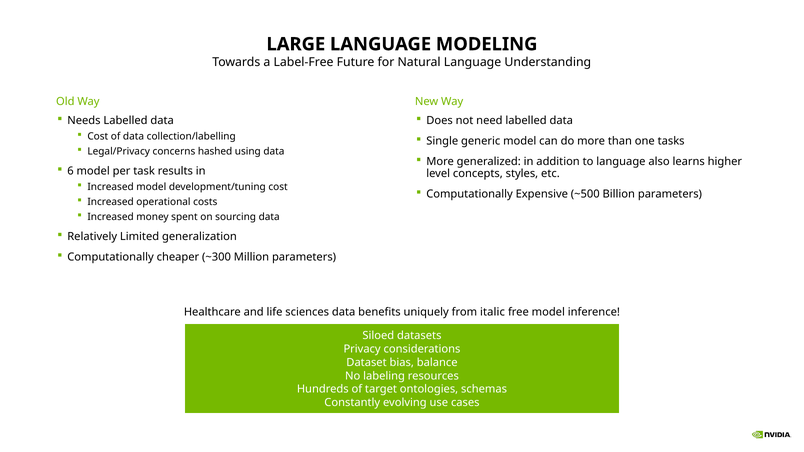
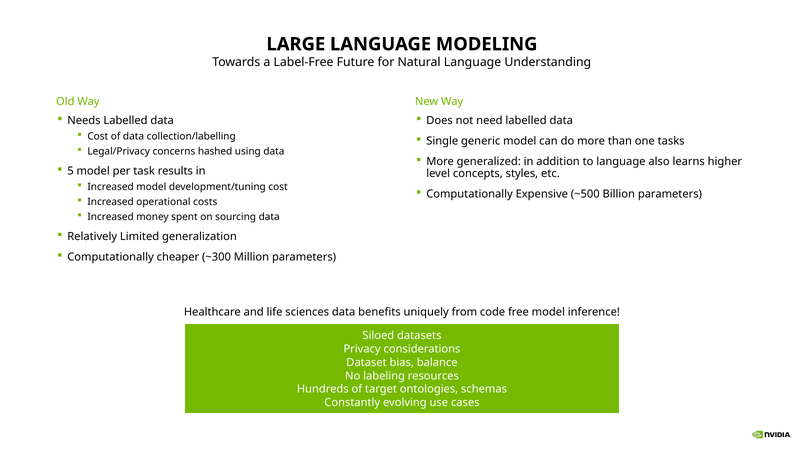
6: 6 -> 5
italic: italic -> code
